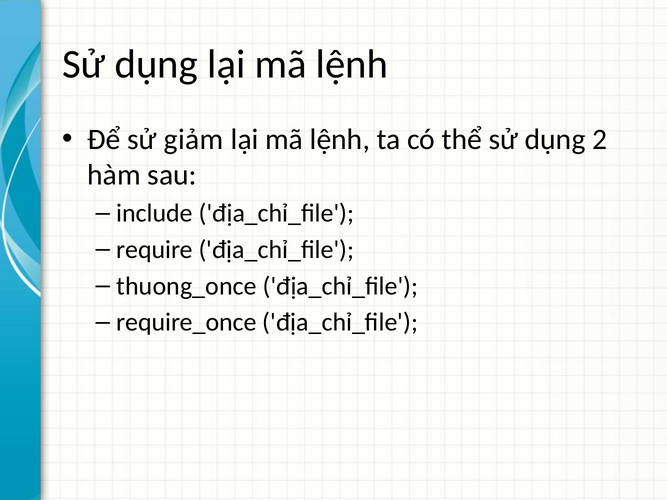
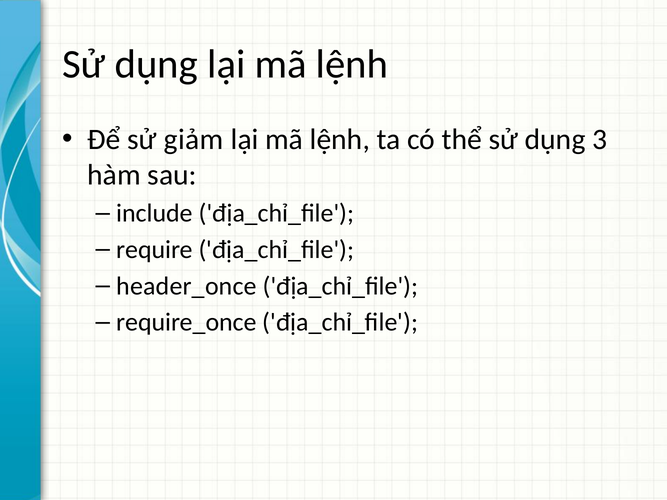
2: 2 -> 3
thuong_once: thuong_once -> header_once
